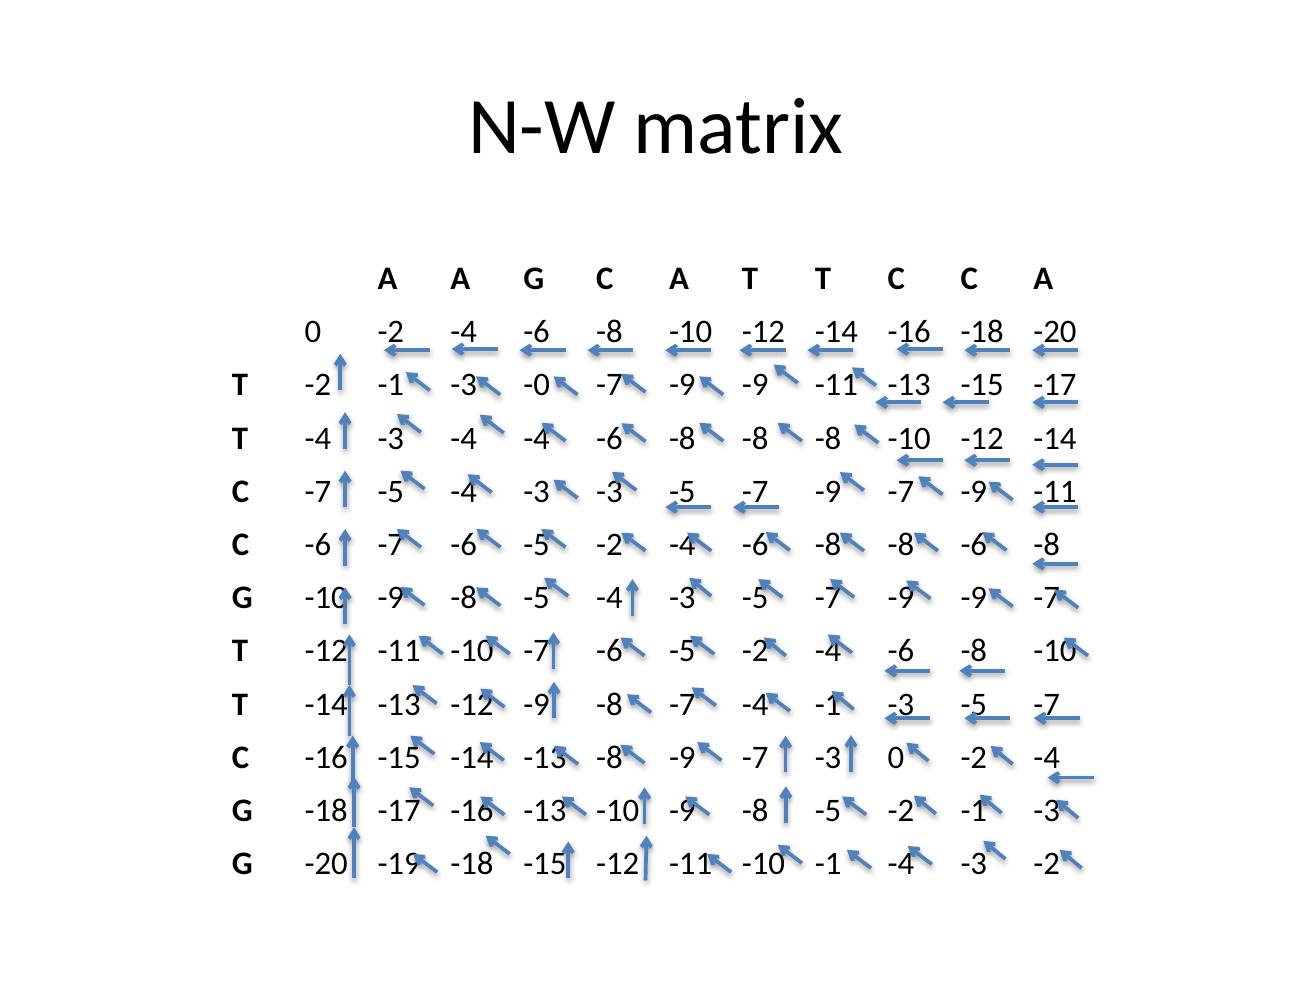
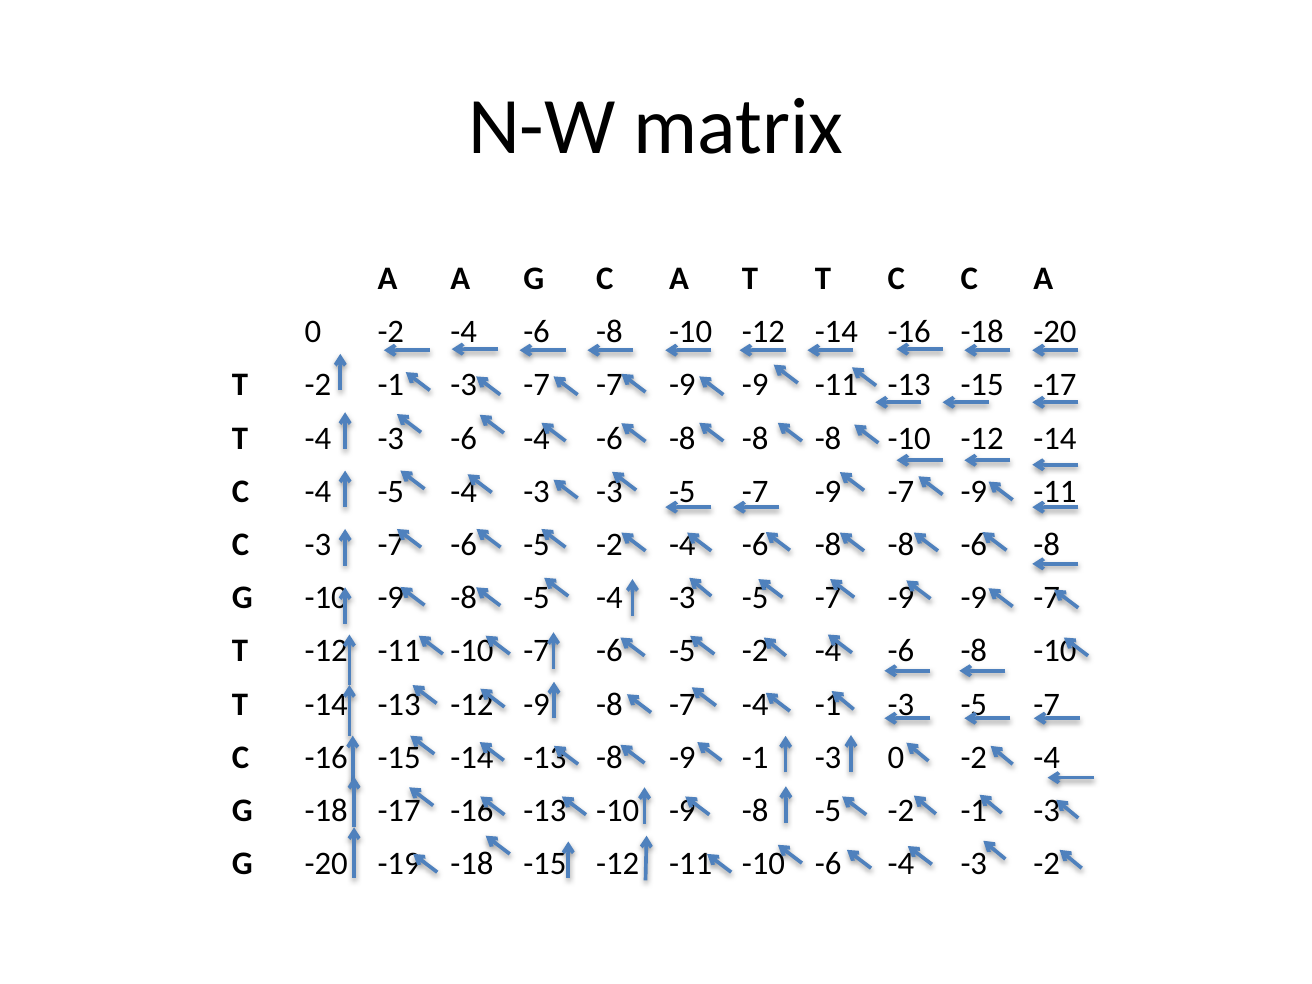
-0 at (537, 385): -0 -> -7
-4 at (464, 438): -4 -> -6
C -7: -7 -> -4
C -6: -6 -> -3
-7 at (755, 758): -7 -> -1
-1 at (828, 864): -1 -> -6
